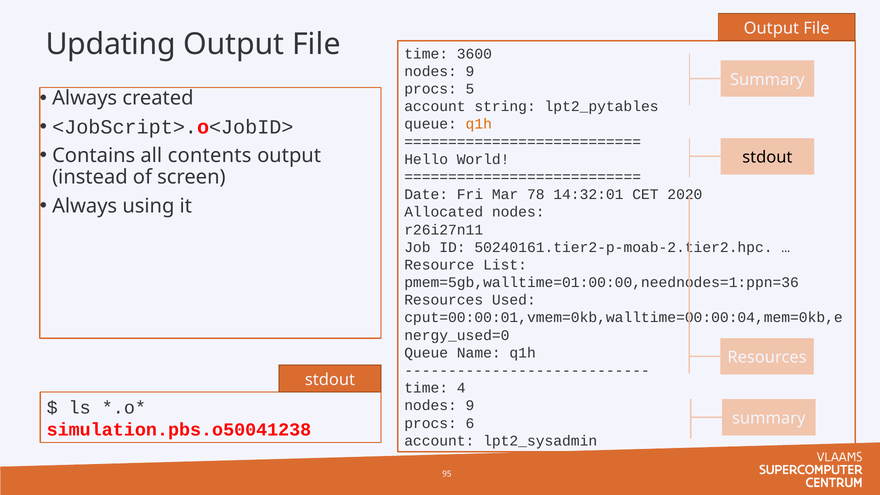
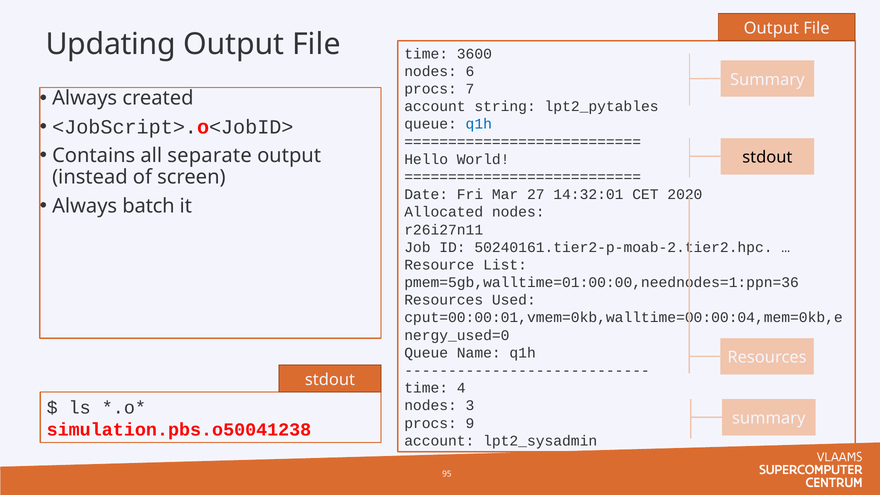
9 at (470, 71): 9 -> 6
5: 5 -> 7
q1h at (479, 124) colour: orange -> blue
contents: contents -> separate
78: 78 -> 27
using: using -> batch
9 at (470, 406): 9 -> 3
6: 6 -> 9
